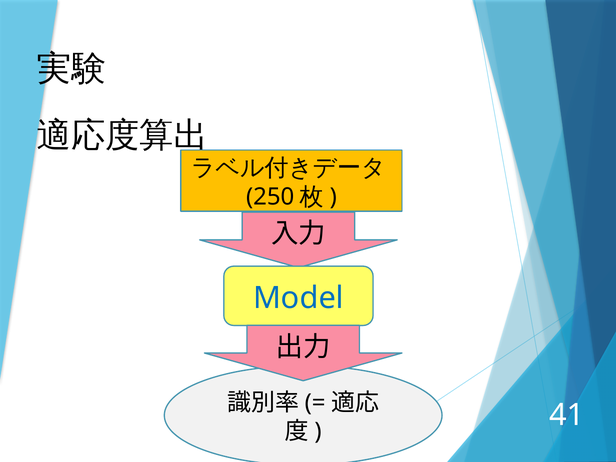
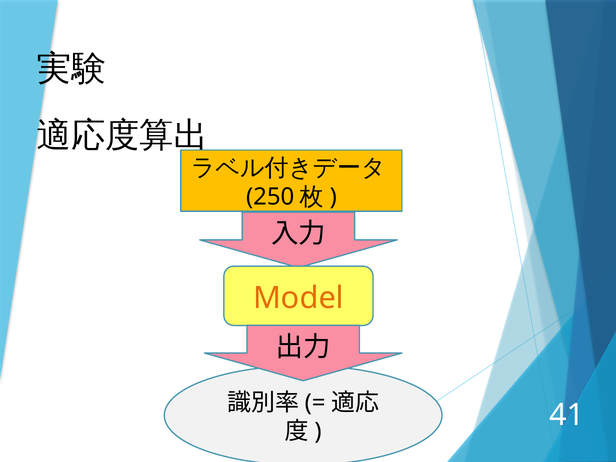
Model colour: blue -> orange
